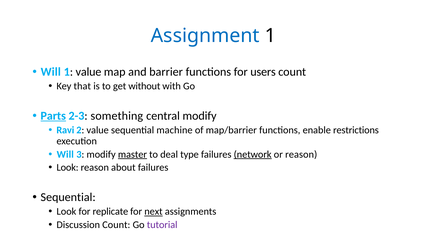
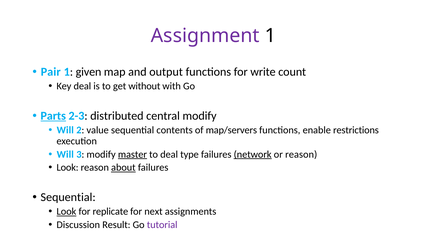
Assignment colour: blue -> purple
Will at (51, 72): Will -> Pair
1 value: value -> given
barrier: barrier -> output
users: users -> write
Key that: that -> deal
something: something -> distributed
Ravi at (65, 130): Ravi -> Will
machine: machine -> contents
map/barrier: map/barrier -> map/servers
about underline: none -> present
Look at (66, 212) underline: none -> present
next underline: present -> none
Discussion Count: Count -> Result
